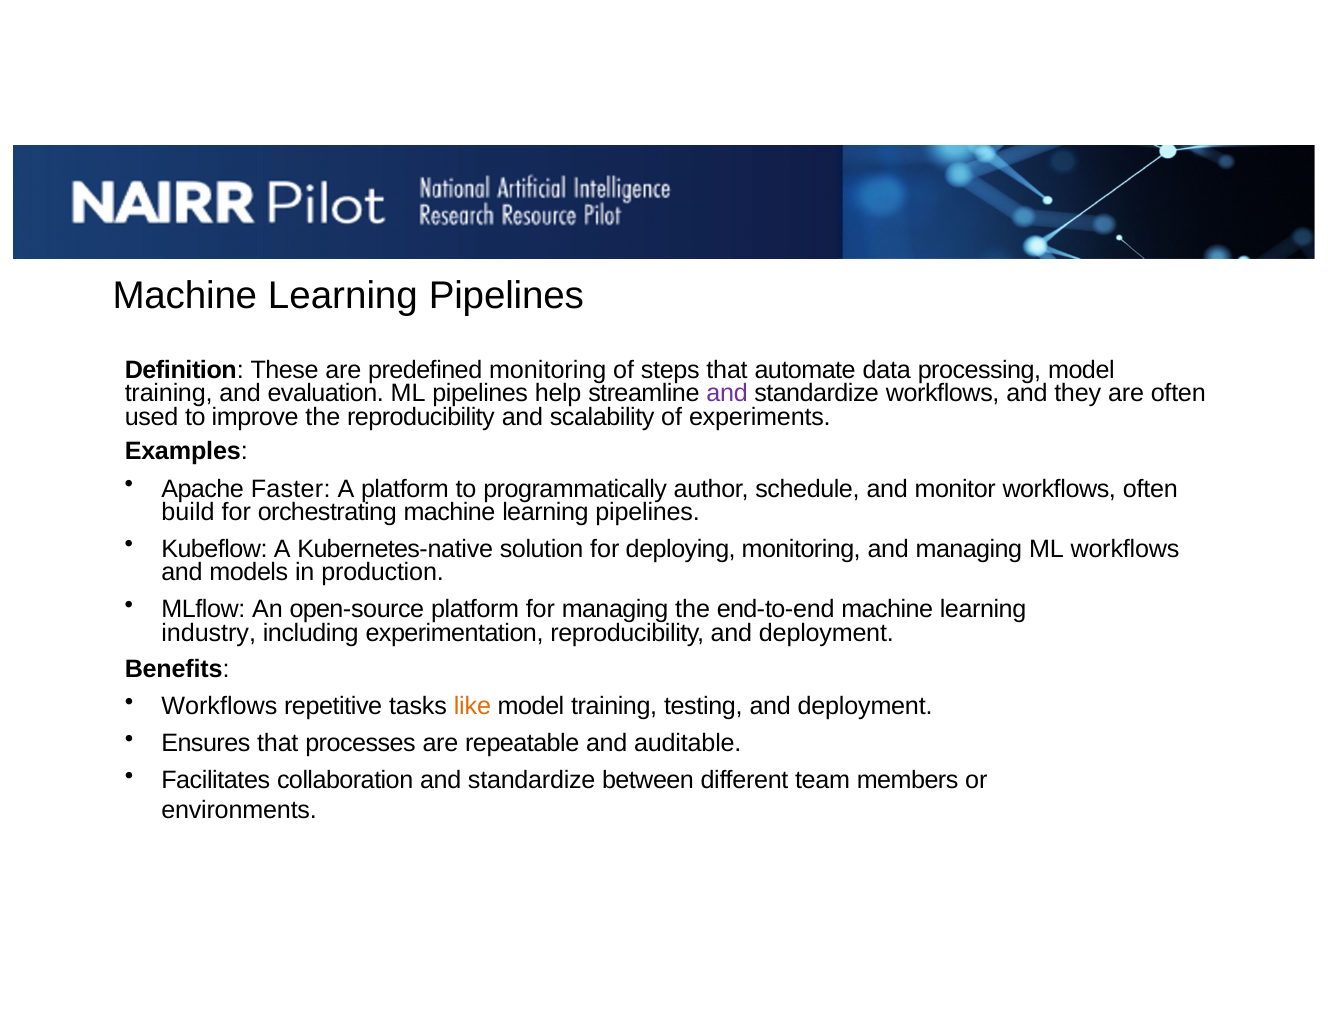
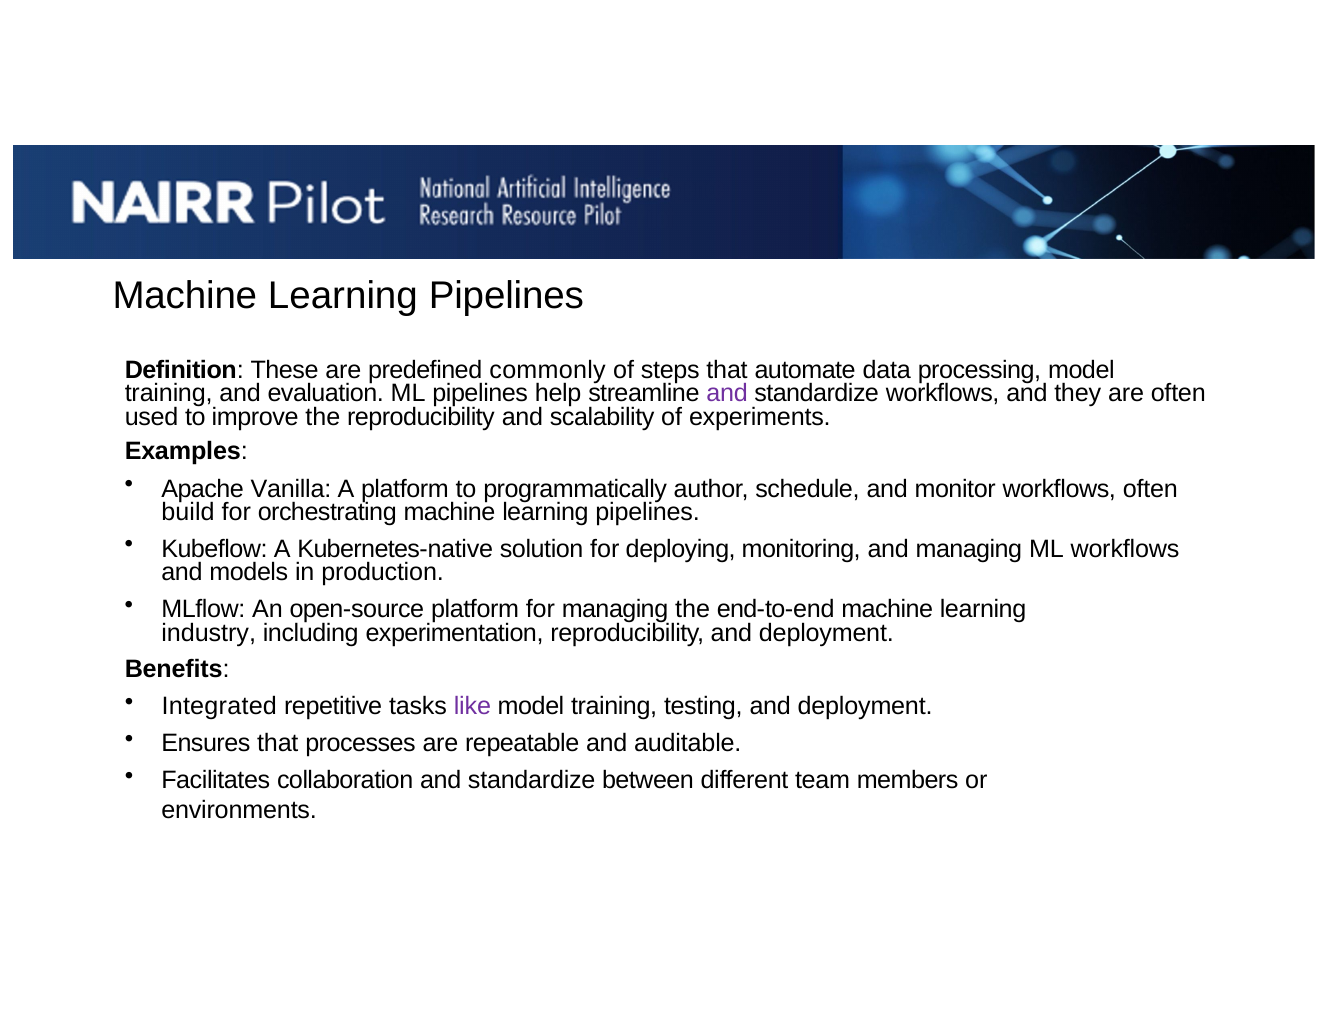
predefined monitoring: monitoring -> commonly
Faster: Faster -> Vanilla
Workflows at (219, 706): Workflows -> Integrated
like colour: orange -> purple
